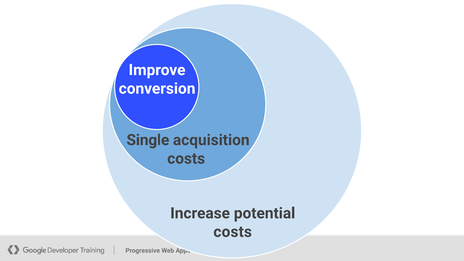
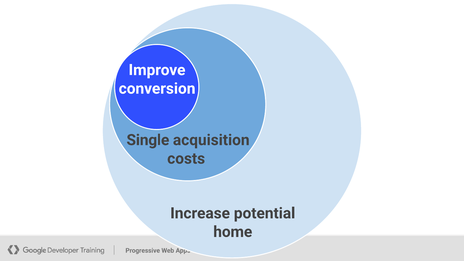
costs at (233, 232): costs -> home
